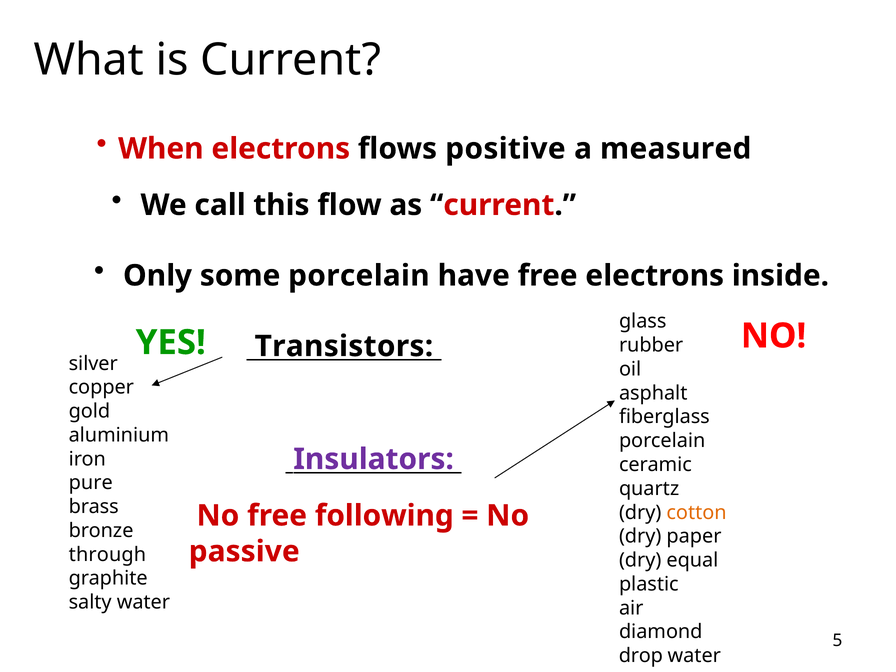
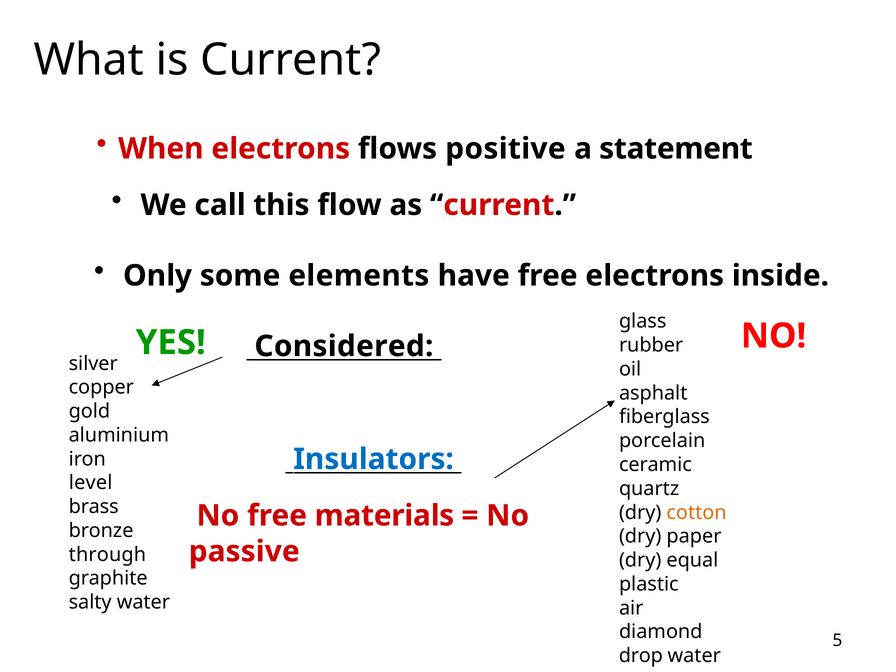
measured: measured -> statement
some porcelain: porcelain -> elements
Transistors: Transistors -> Considered
Insulators colour: purple -> blue
pure: pure -> level
following: following -> materials
